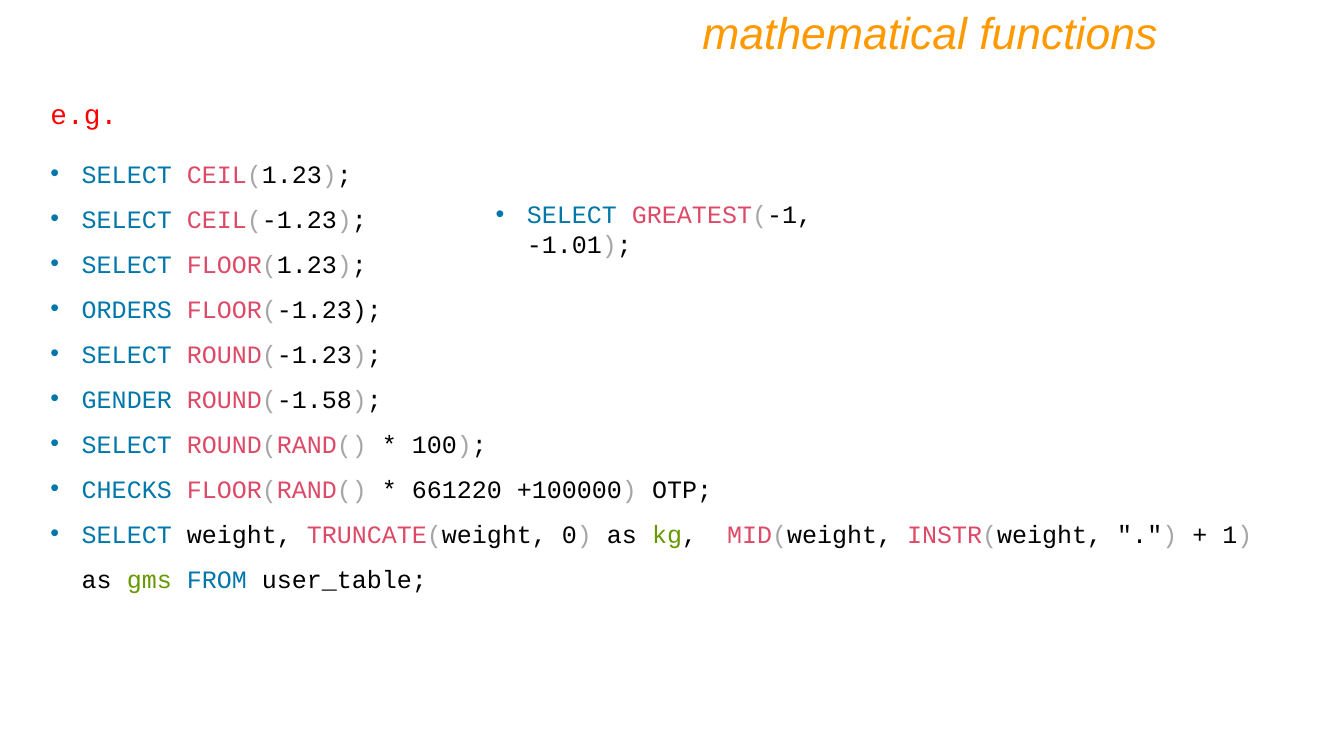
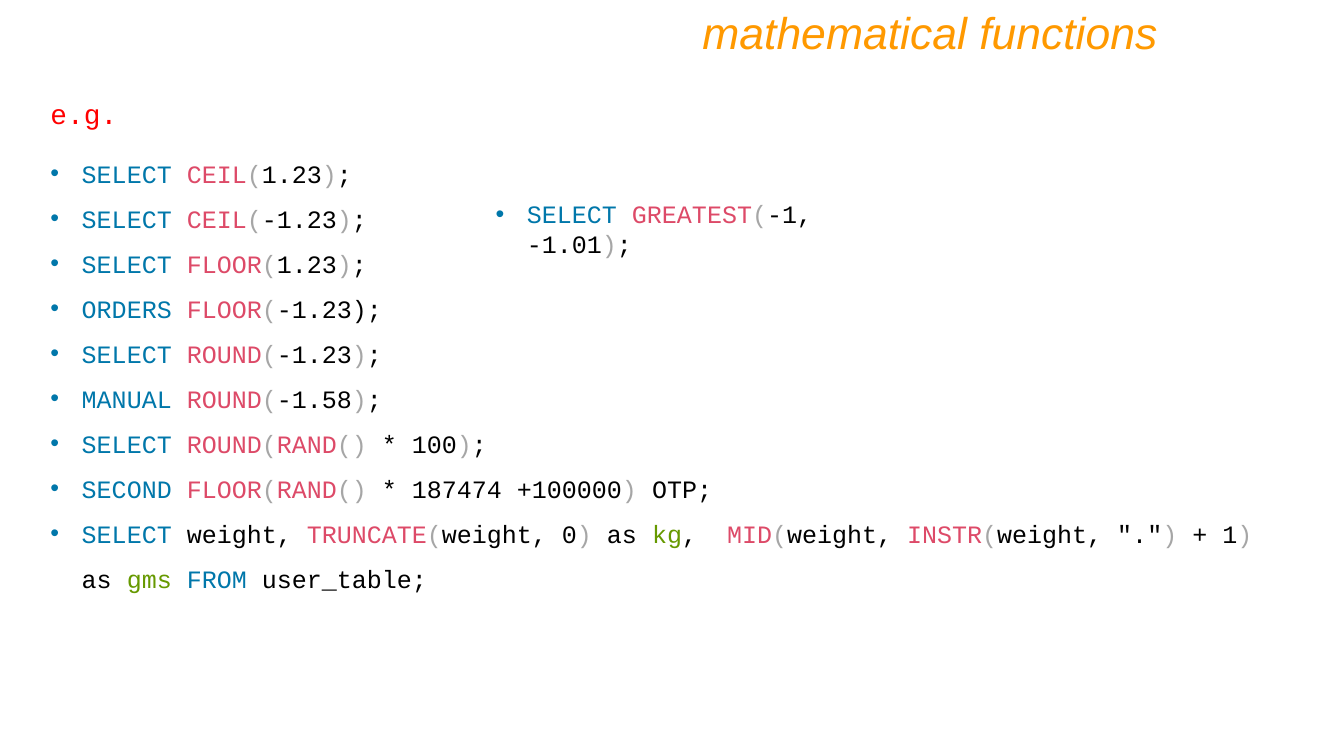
GENDER: GENDER -> MANUAL
CHECKS: CHECKS -> SECOND
661220: 661220 -> 187474
